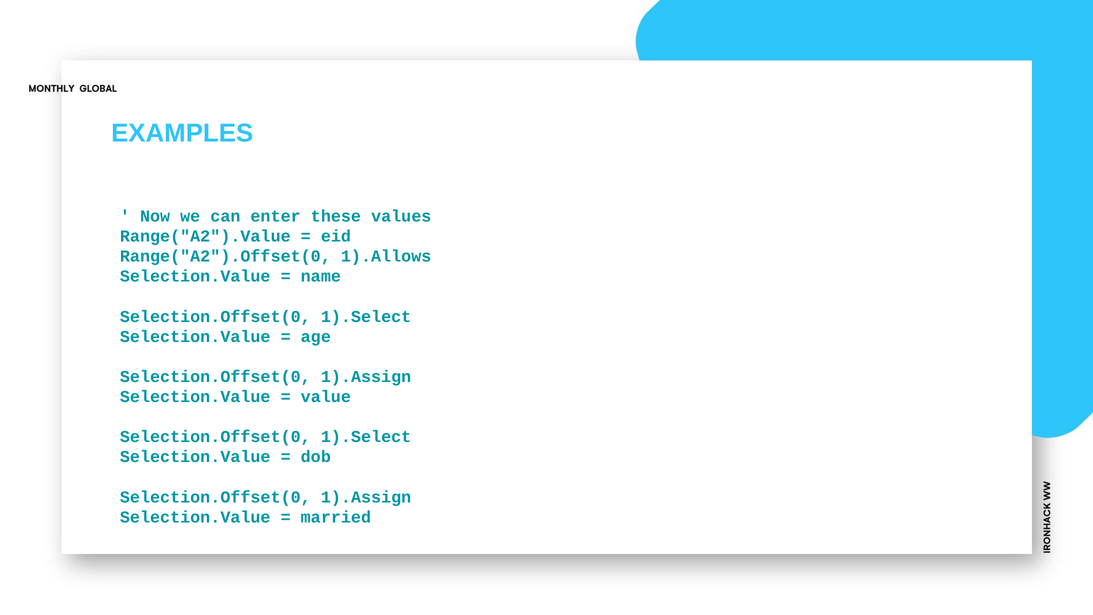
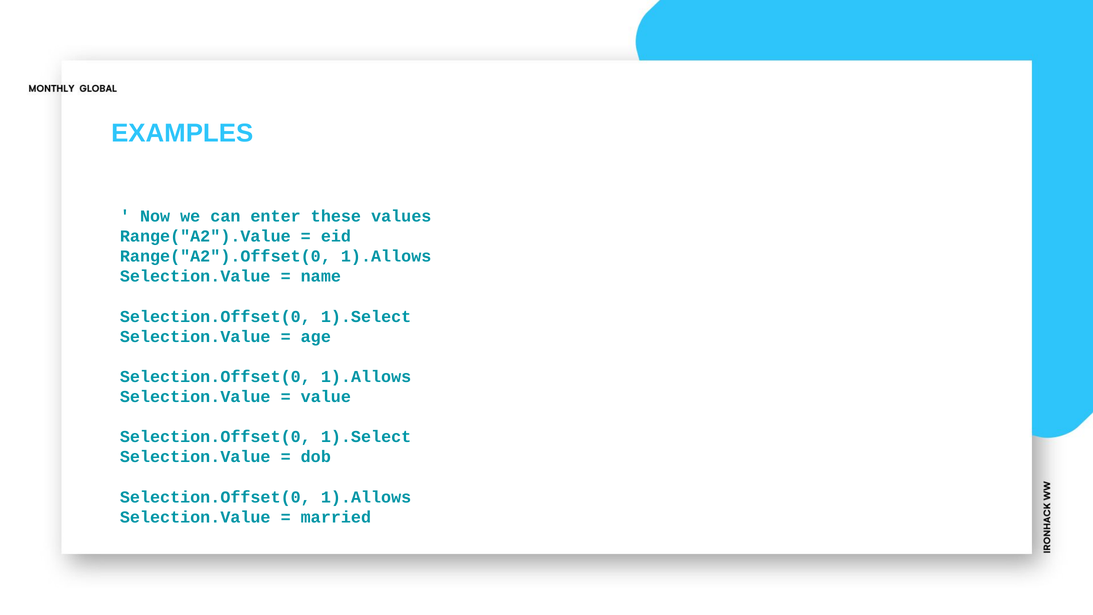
1).Assign at (366, 377): 1).Assign -> 1).Allows
1).Assign at (366, 497): 1).Assign -> 1).Allows
